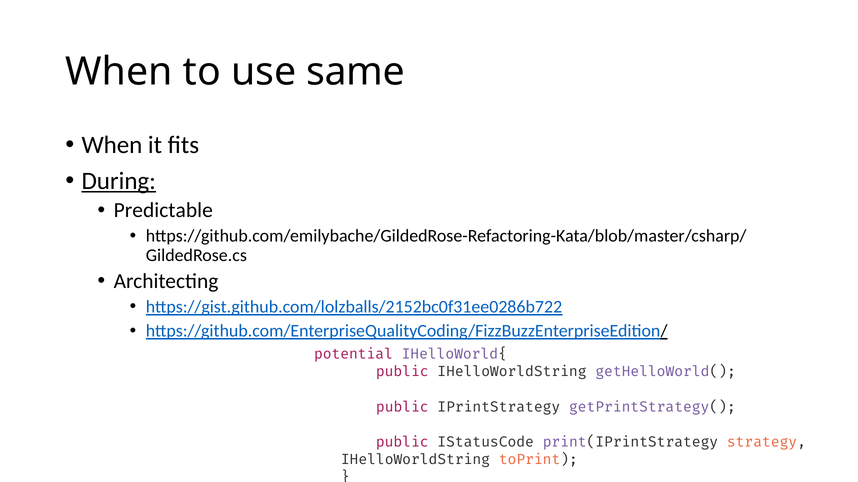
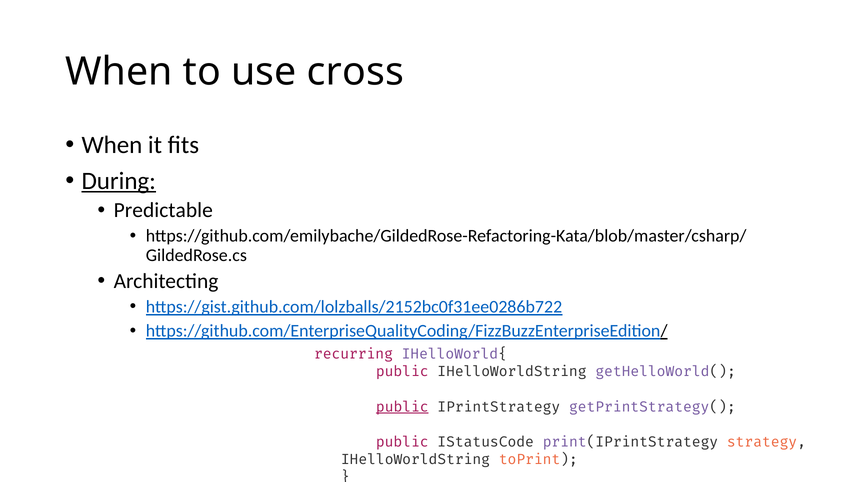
same: same -> cross
potential: potential -> recurring
public at (402, 407) underline: none -> present
